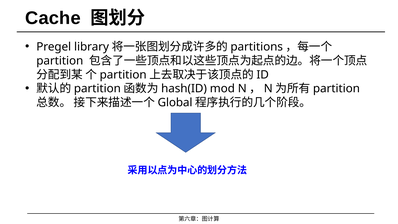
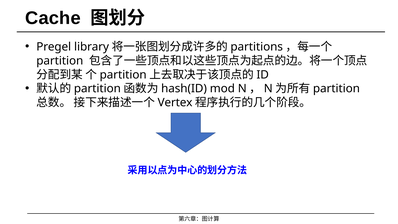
Global: Global -> Vertex
